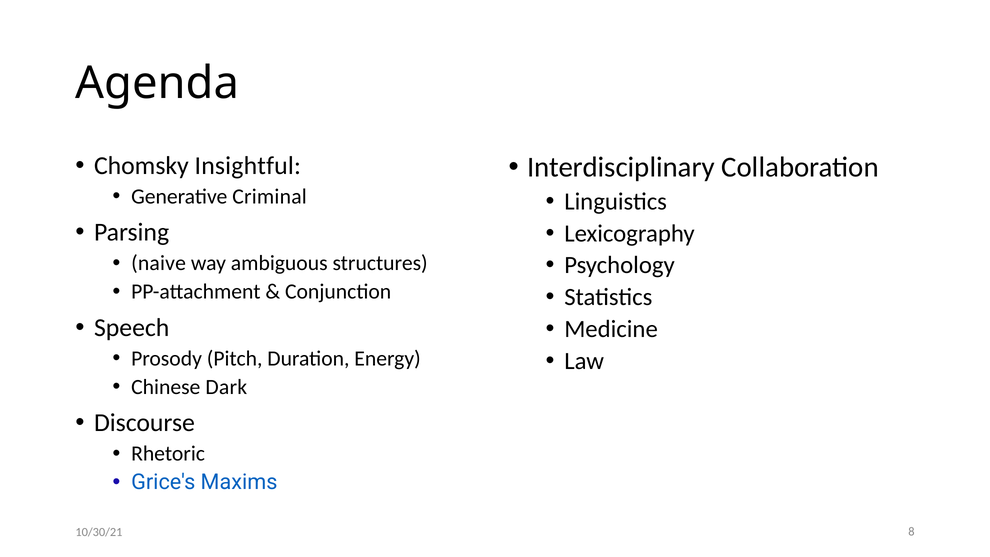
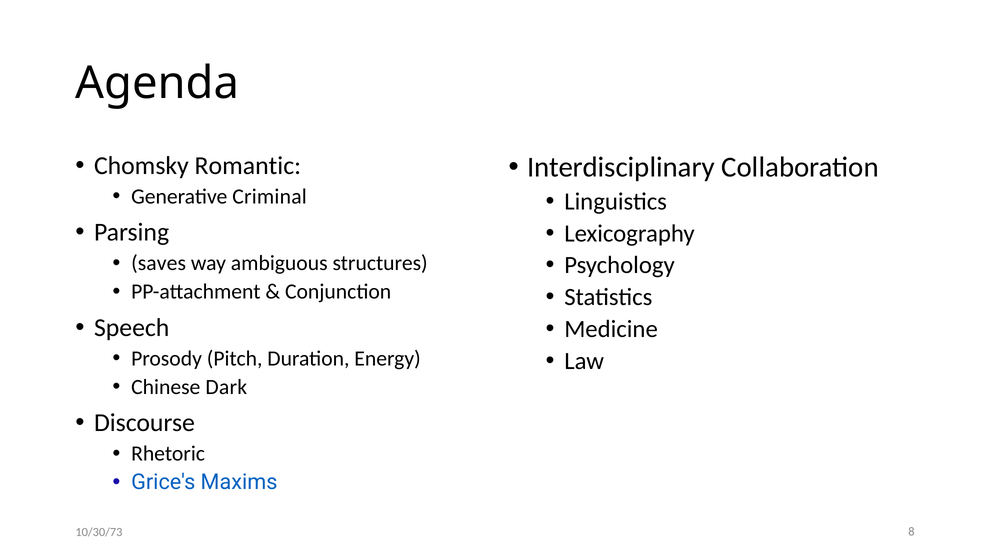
Insightful: Insightful -> Romantic
naive: naive -> saves
10/30/21: 10/30/21 -> 10/30/73
